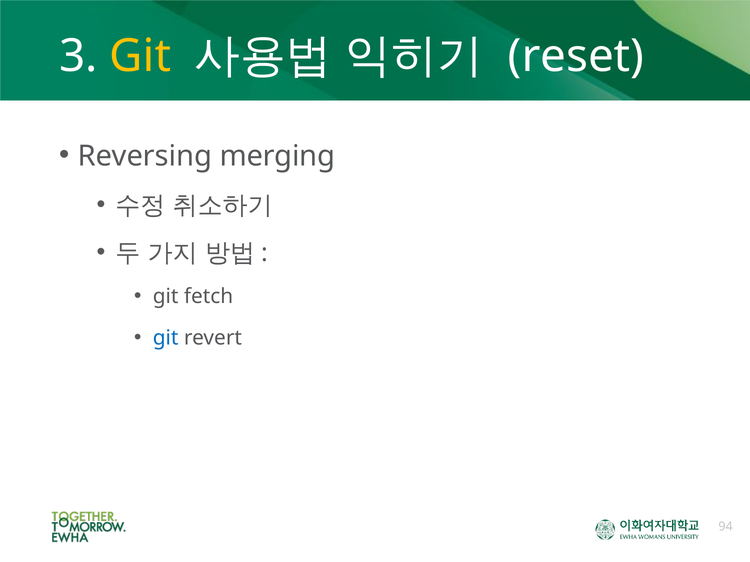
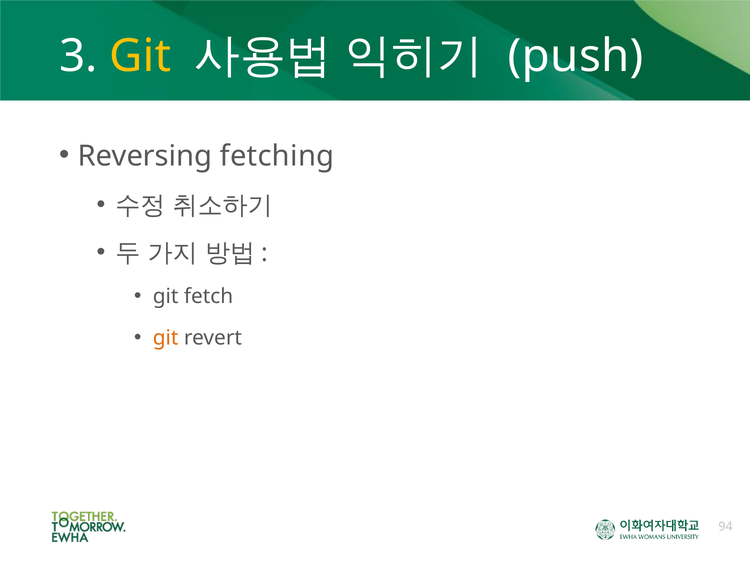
reset: reset -> push
merging: merging -> fetching
git at (166, 338) colour: blue -> orange
